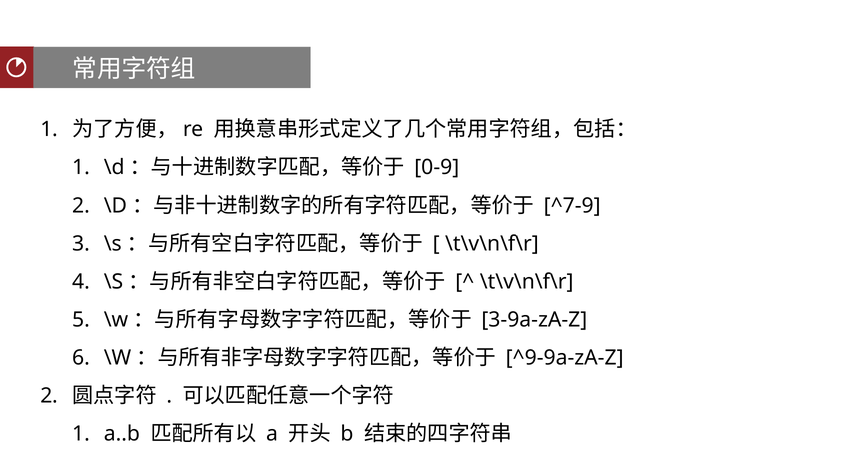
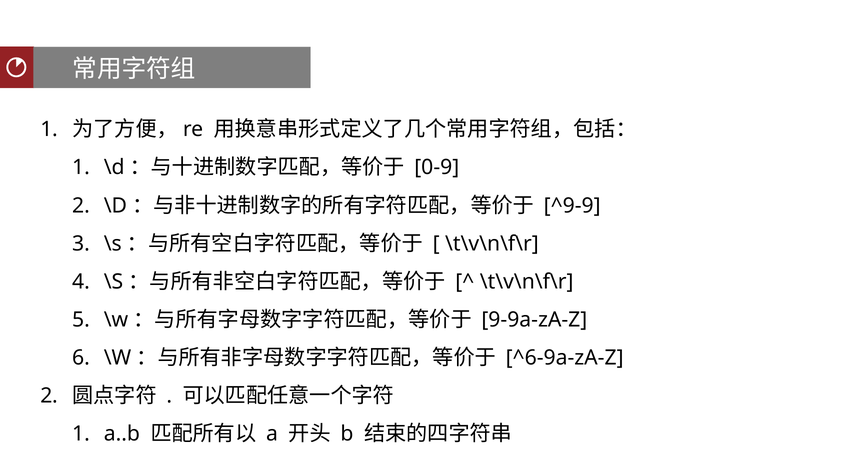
^7-9: ^7-9 -> ^9-9
3-9a-zA-Z: 3-9a-zA-Z -> 9-9a-zA-Z
^9-9a-zA-Z: ^9-9a-zA-Z -> ^6-9a-zA-Z
